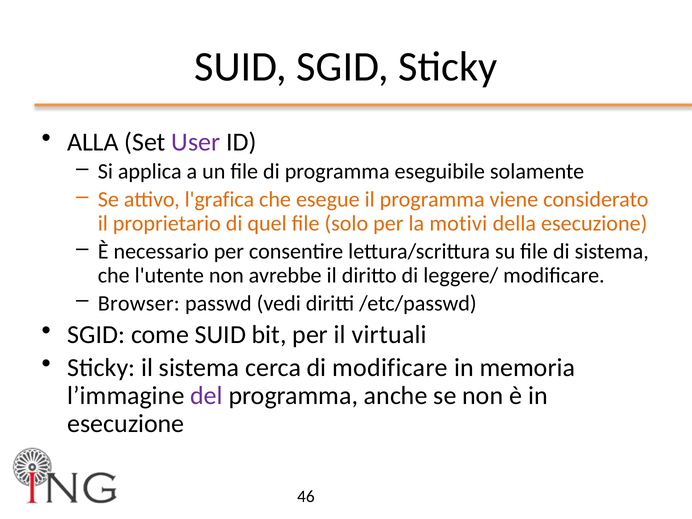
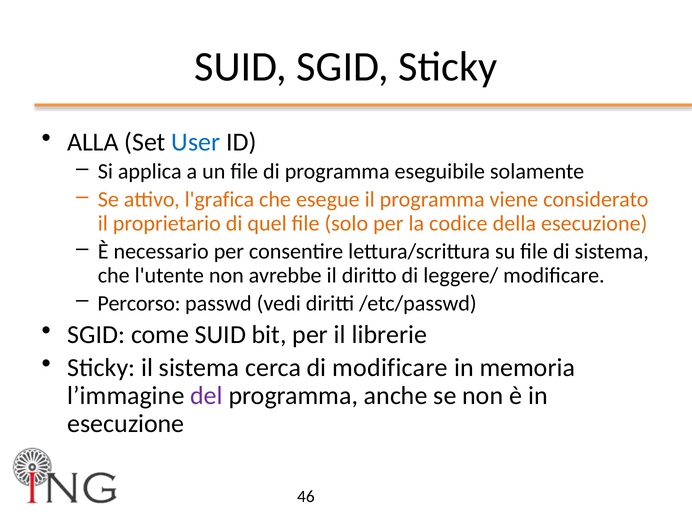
User colour: purple -> blue
motivi: motivi -> codice
Browser: Browser -> Percorso
virtuali: virtuali -> librerie
